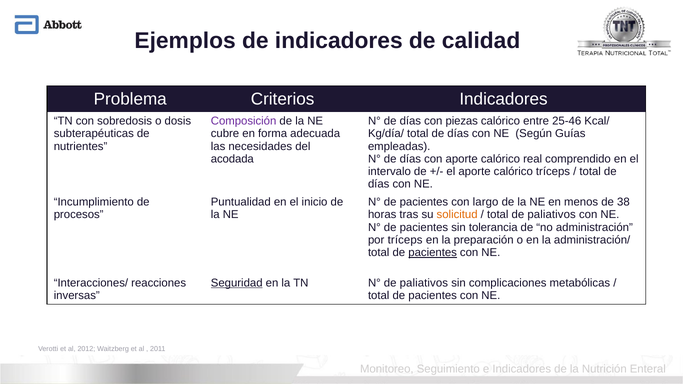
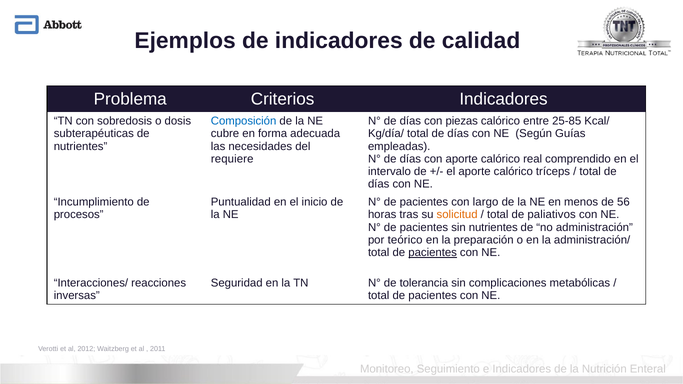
Composición colour: purple -> blue
25-46: 25-46 -> 25-85
acodada: acodada -> requiere
38: 38 -> 56
sin tolerancia: tolerancia -> nutrientes
por tríceps: tríceps -> teórico
Seguridad underline: present -> none
N° de paliativos: paliativos -> tolerancia
